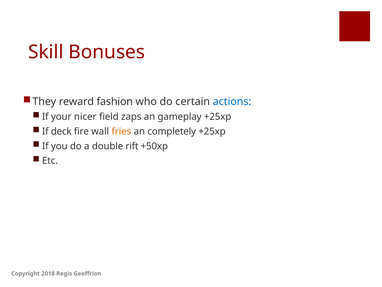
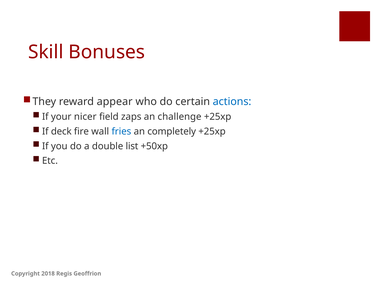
fashion: fashion -> appear
gameplay: gameplay -> challenge
fries colour: orange -> blue
rift: rift -> list
